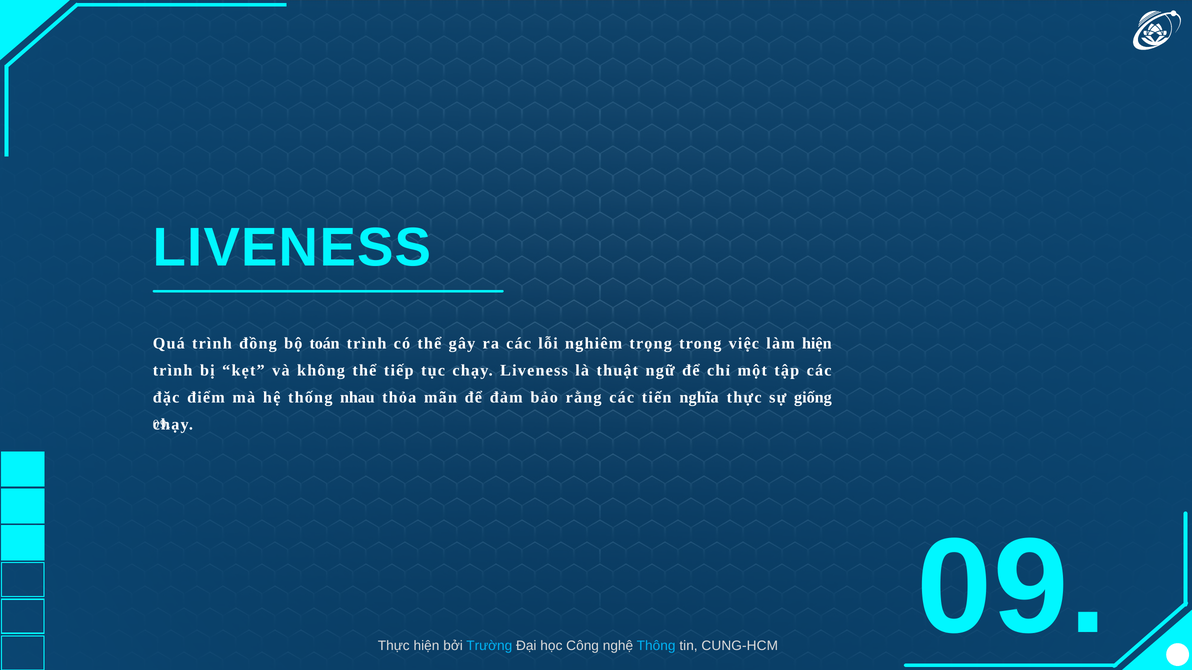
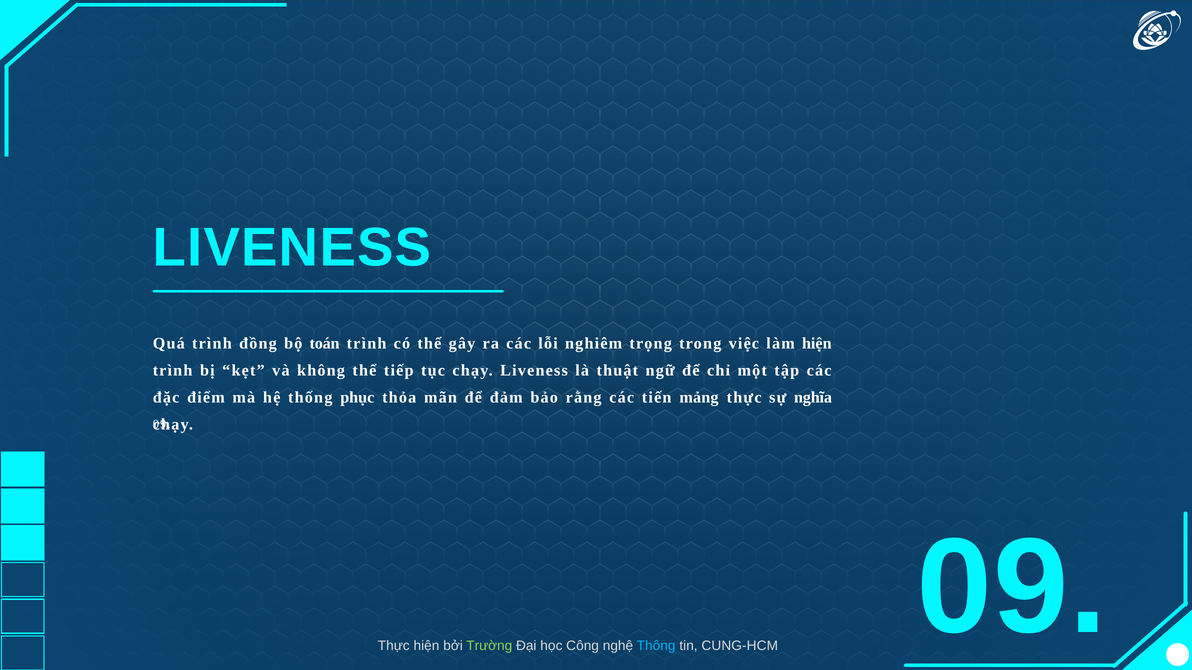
nhau: nhau -> phục
nghĩa: nghĩa -> mảng
giống: giống -> nghĩa
Trường colour: light blue -> light green
